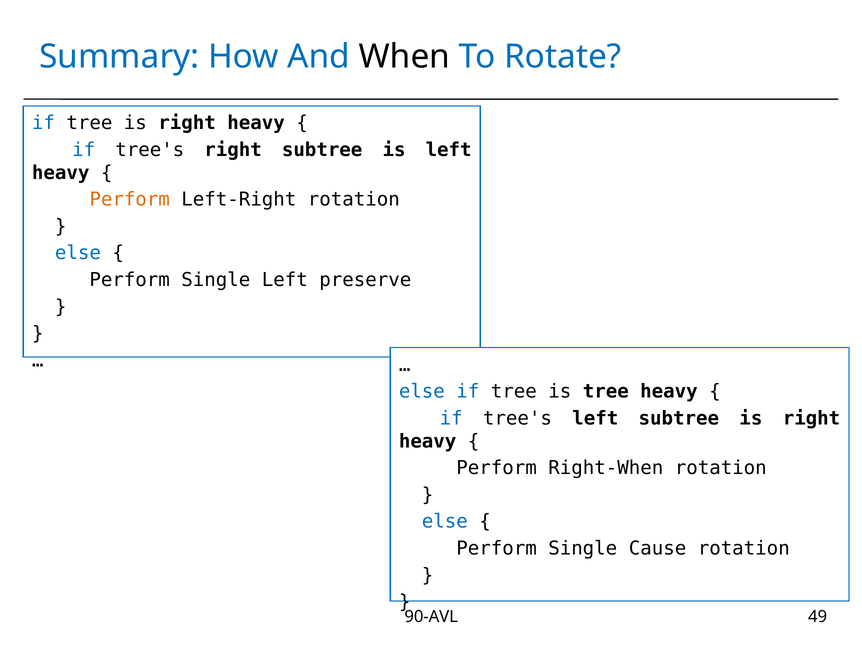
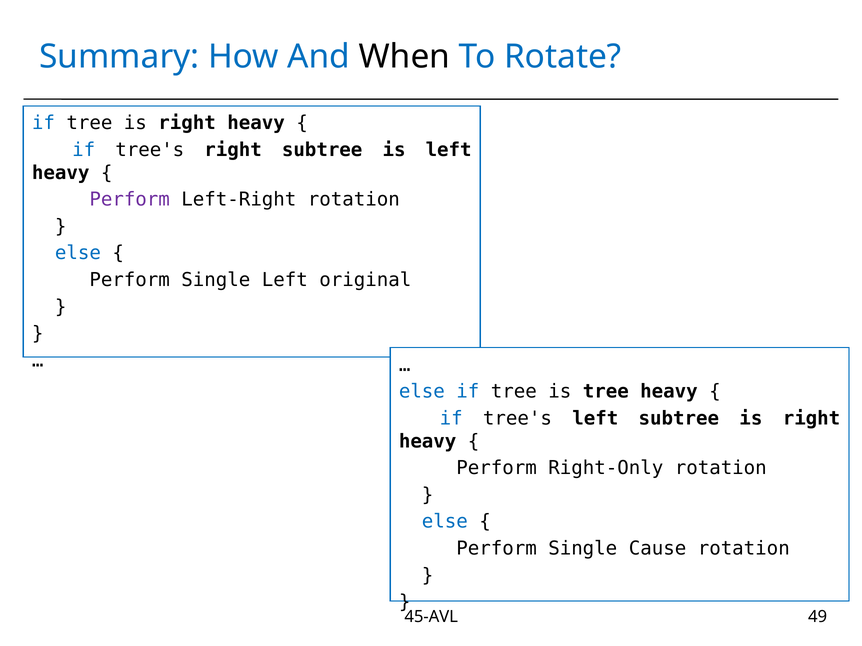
Perform at (130, 200) colour: orange -> purple
preserve: preserve -> original
Right-When: Right-When -> Right-Only
90-AVL: 90-AVL -> 45-AVL
